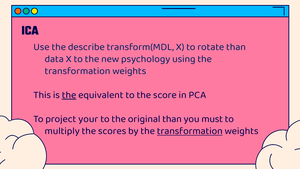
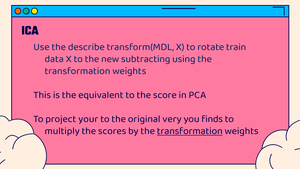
rotate than: than -> train
psychology: psychology -> subtracting
the at (69, 95) underline: present -> none
original than: than -> very
must: must -> finds
